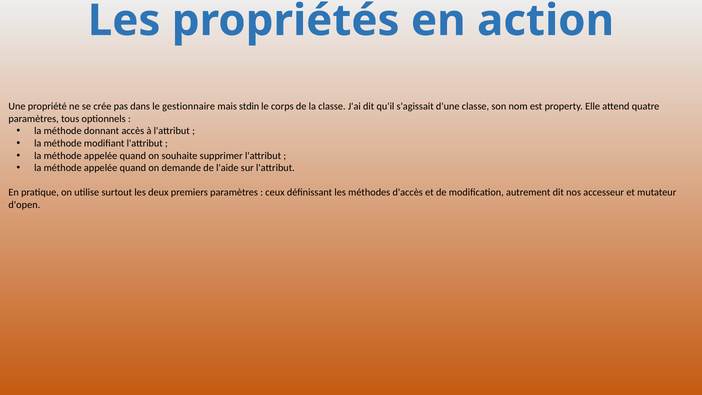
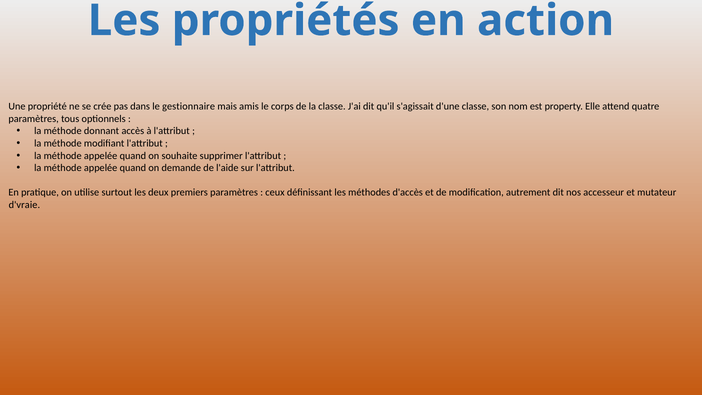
stdin: stdin -> amis
d'open: d'open -> d'vraie
